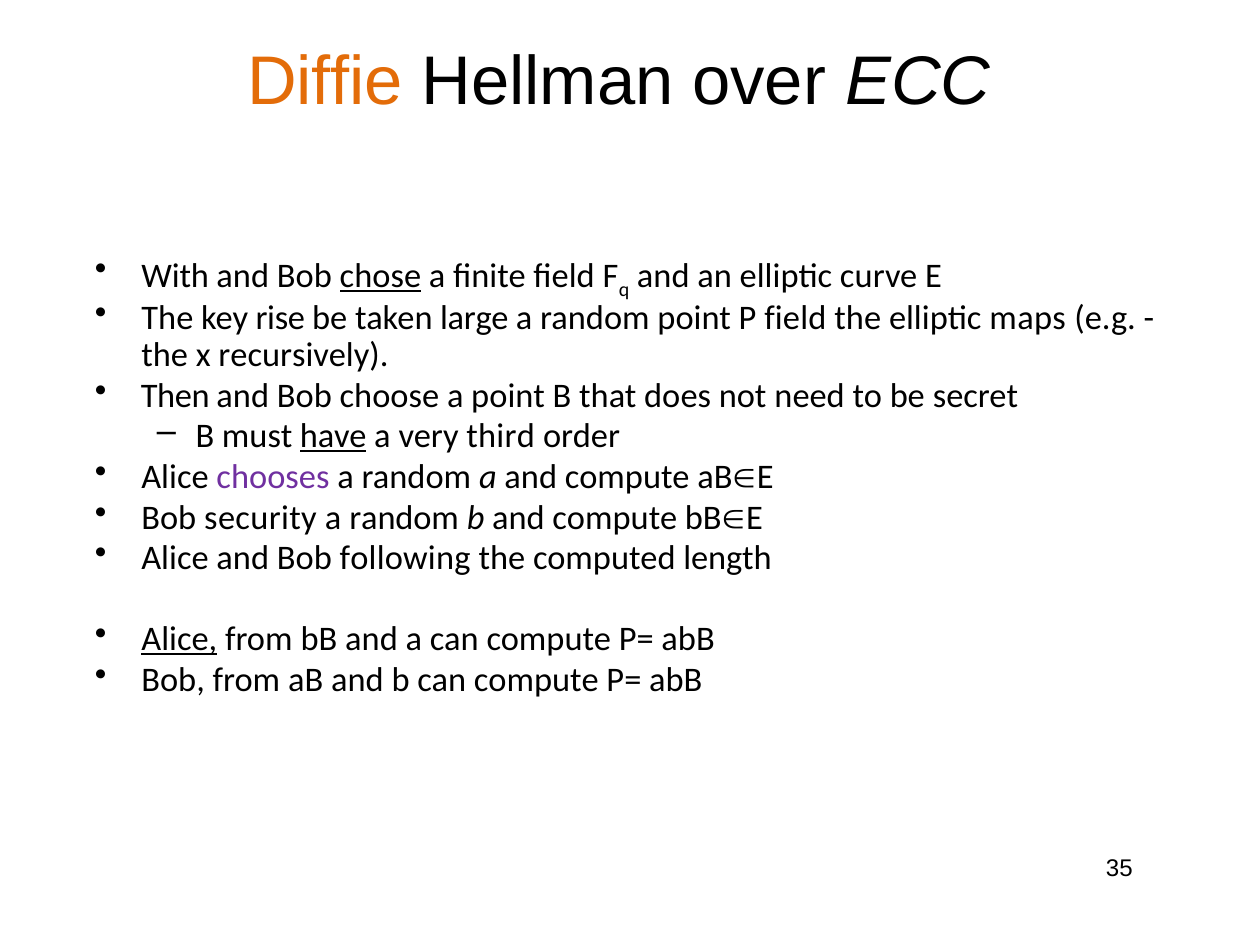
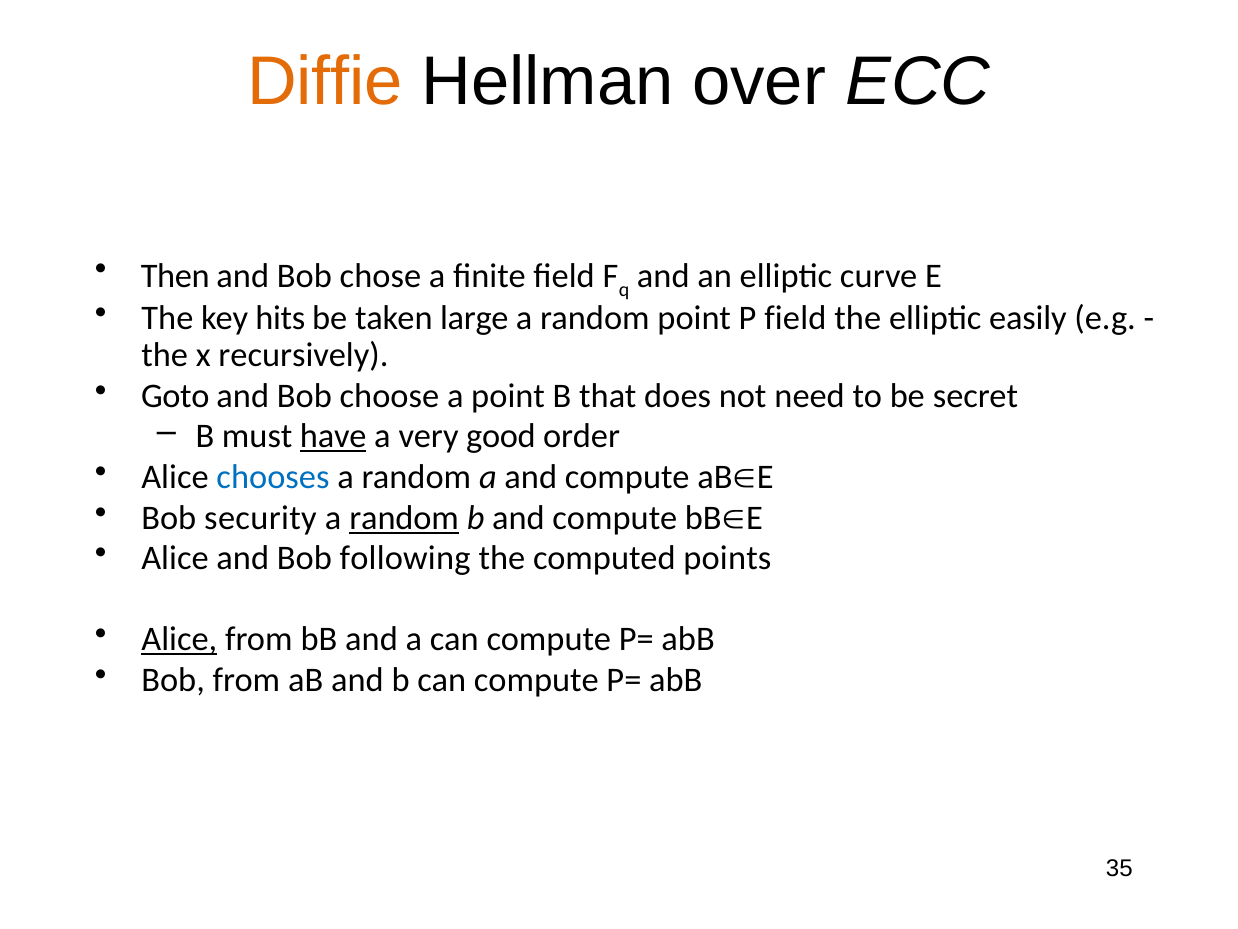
With: With -> Then
chose underline: present -> none
rise: rise -> hits
maps: maps -> easily
Then: Then -> Goto
third: third -> good
chooses colour: purple -> blue
random at (404, 517) underline: none -> present
length: length -> points
